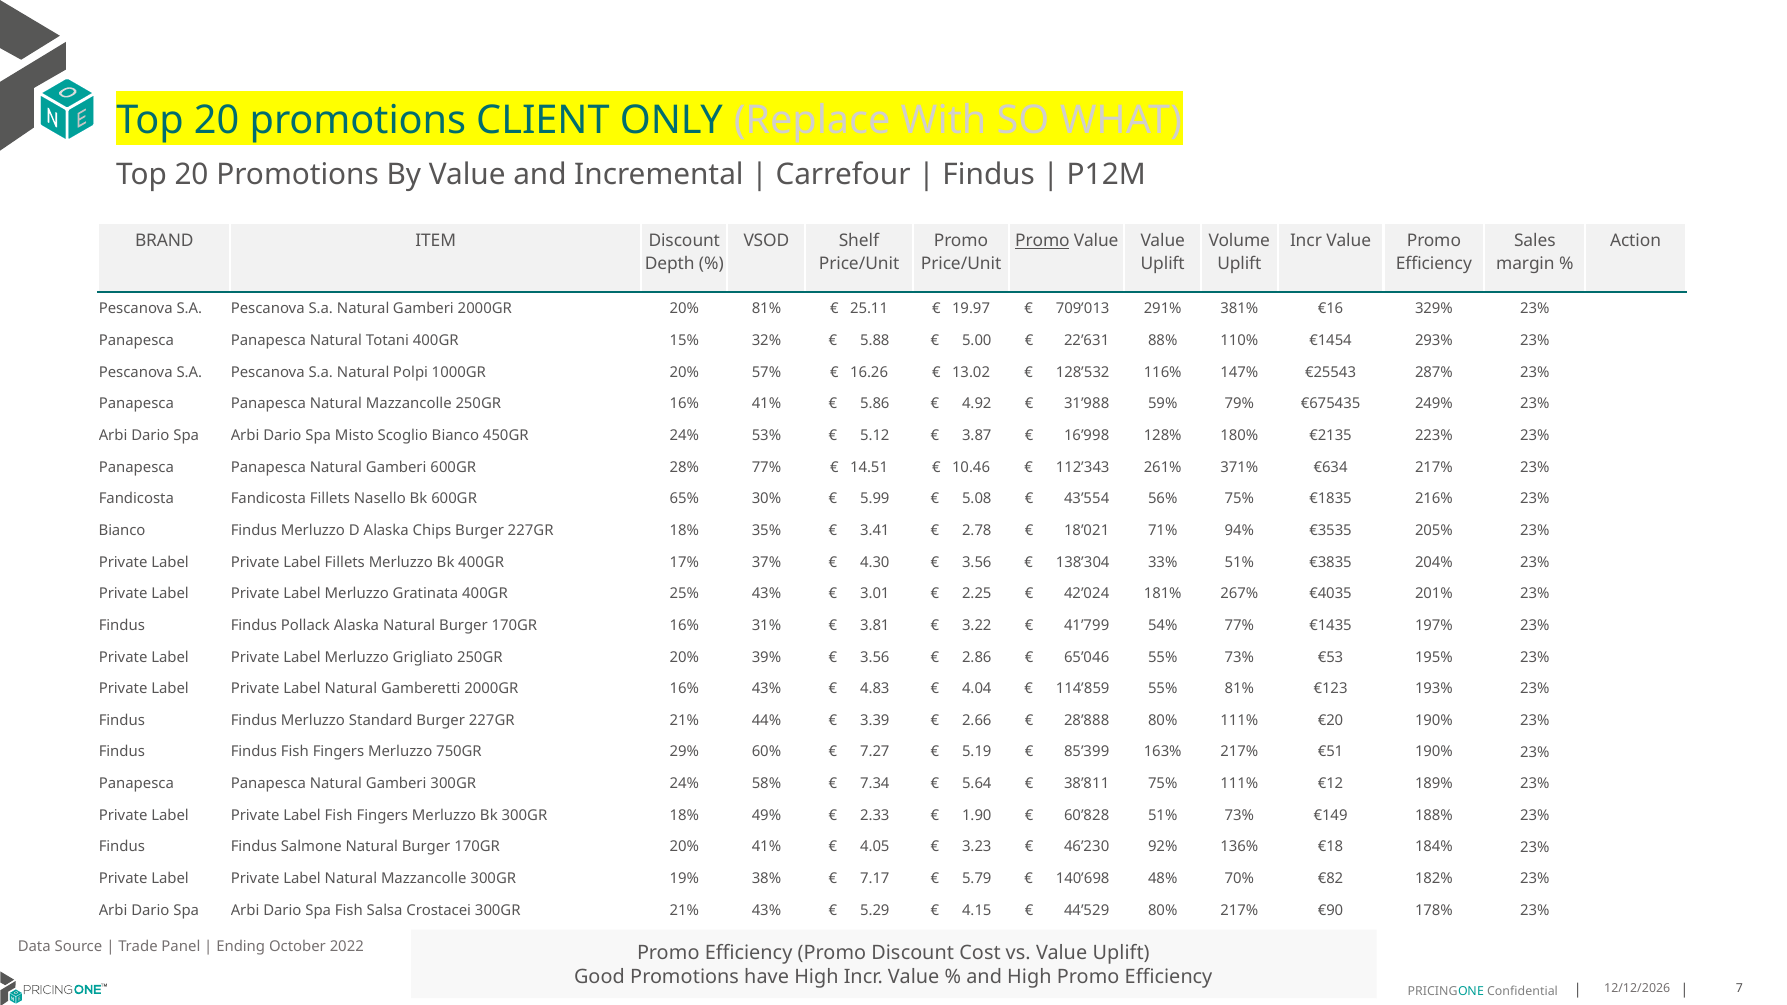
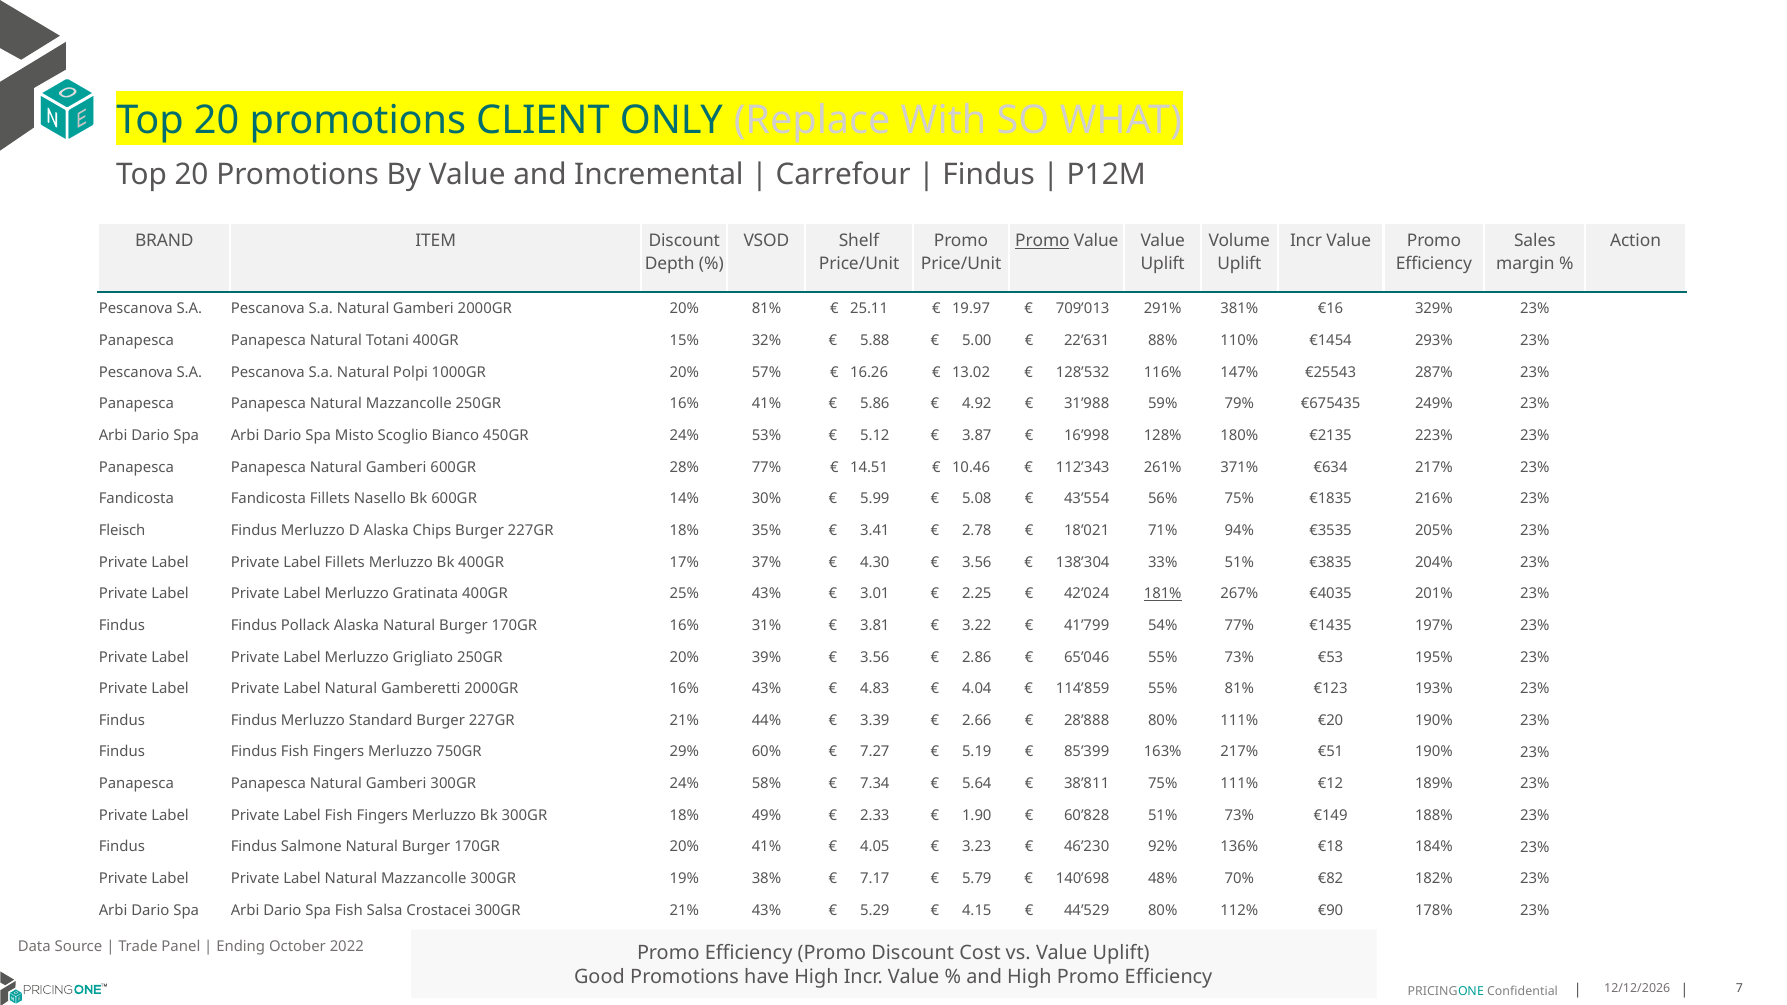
65%: 65% -> 14%
Bianco at (122, 531): Bianco -> Fleisch
181% underline: none -> present
80% 217%: 217% -> 112%
